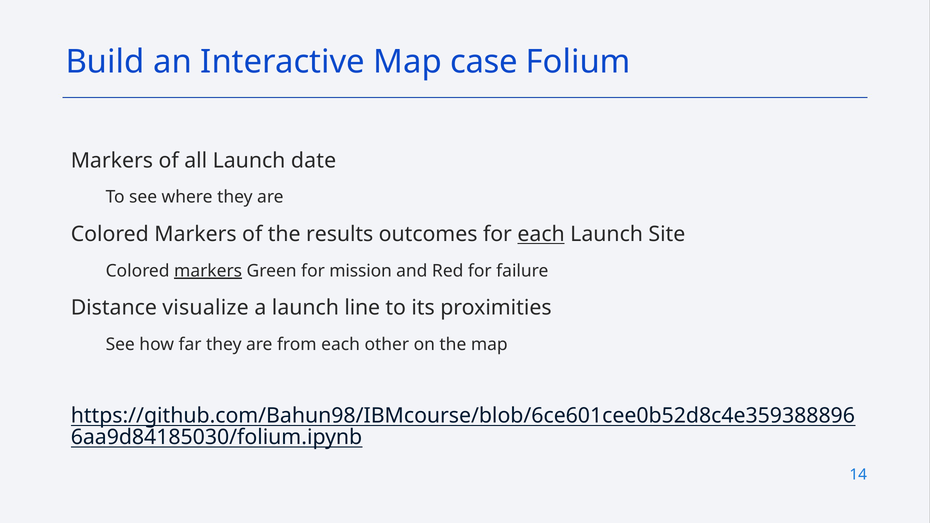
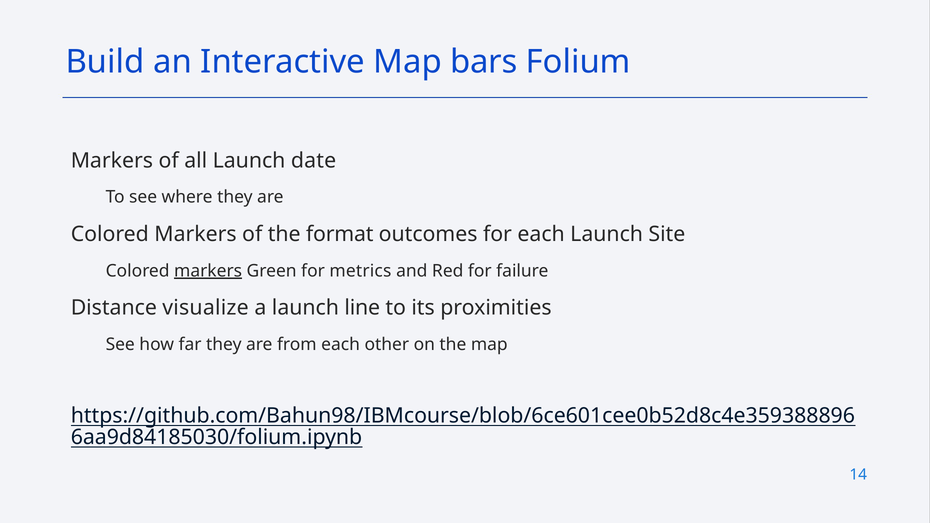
case: case -> bars
results: results -> format
each at (541, 234) underline: present -> none
mission: mission -> metrics
